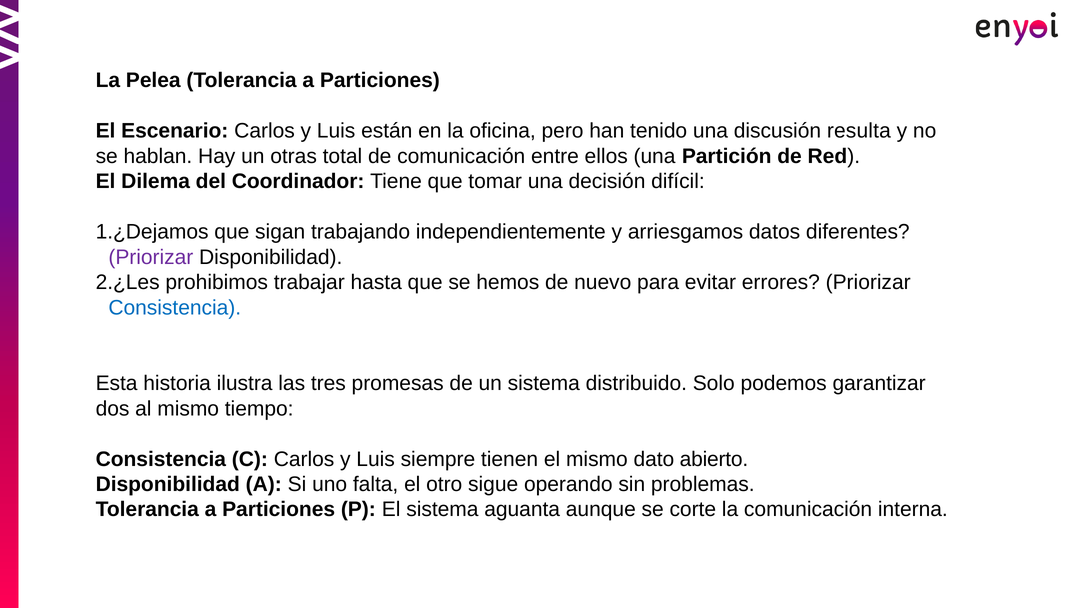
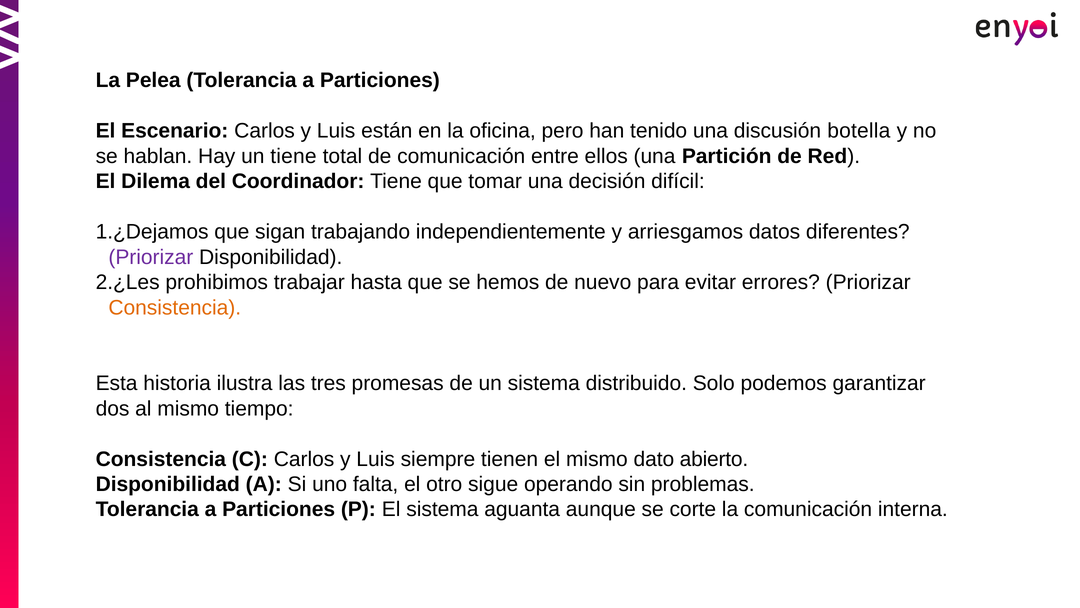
resulta: resulta -> botella
un otras: otras -> tiene
Consistencia at (175, 307) colour: blue -> orange
